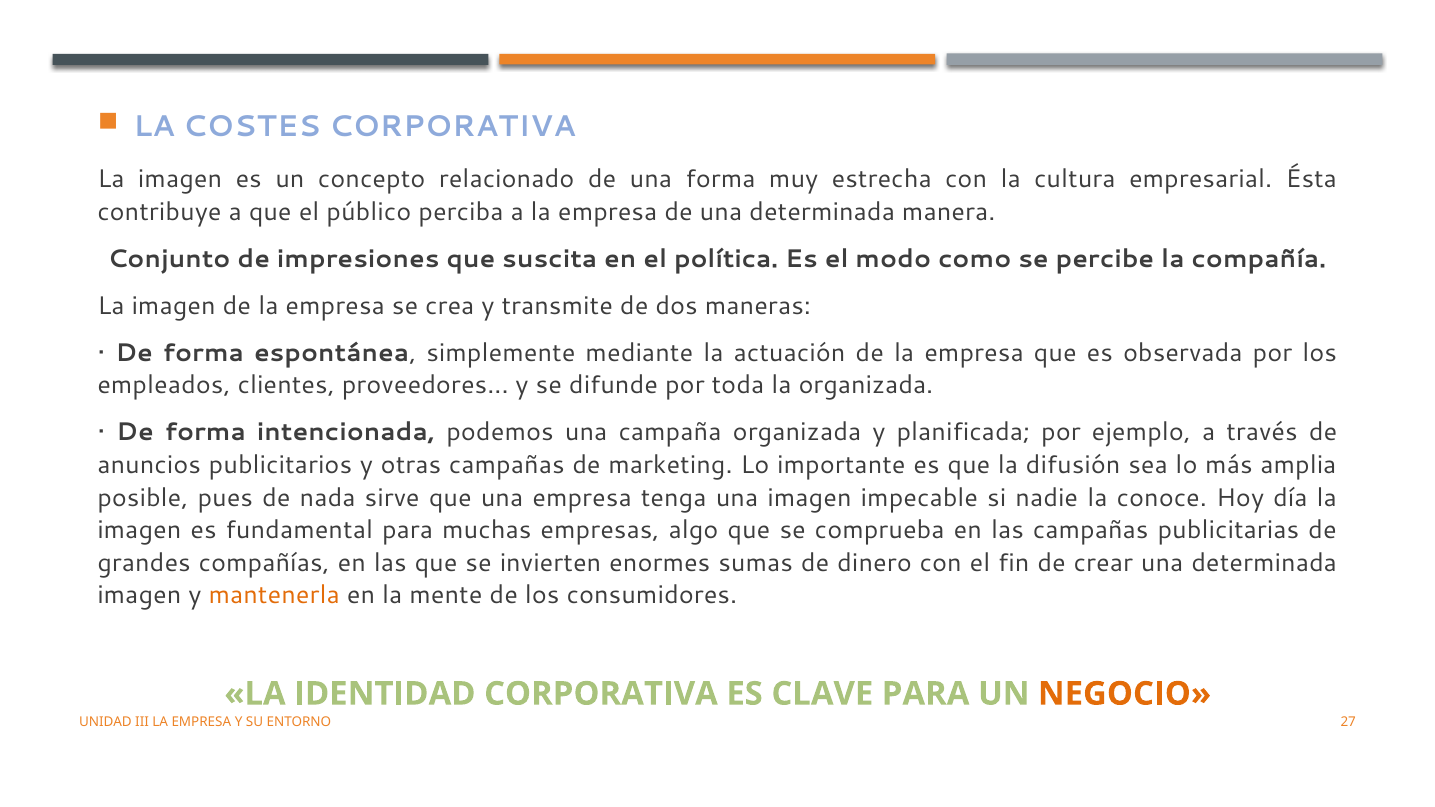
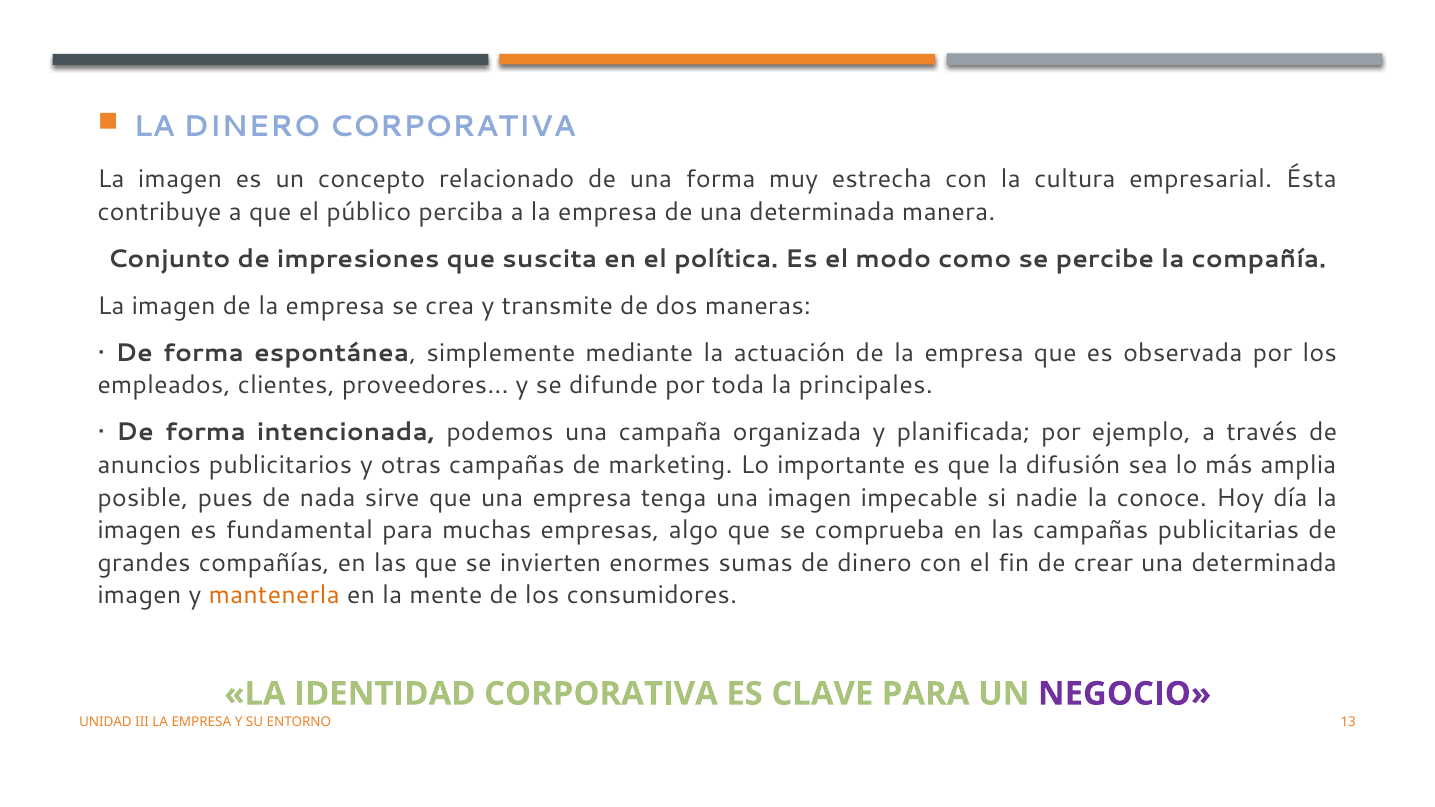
LA COSTES: COSTES -> DINERO
la organizada: organizada -> principales
NEGOCIO colour: orange -> purple
27: 27 -> 13
